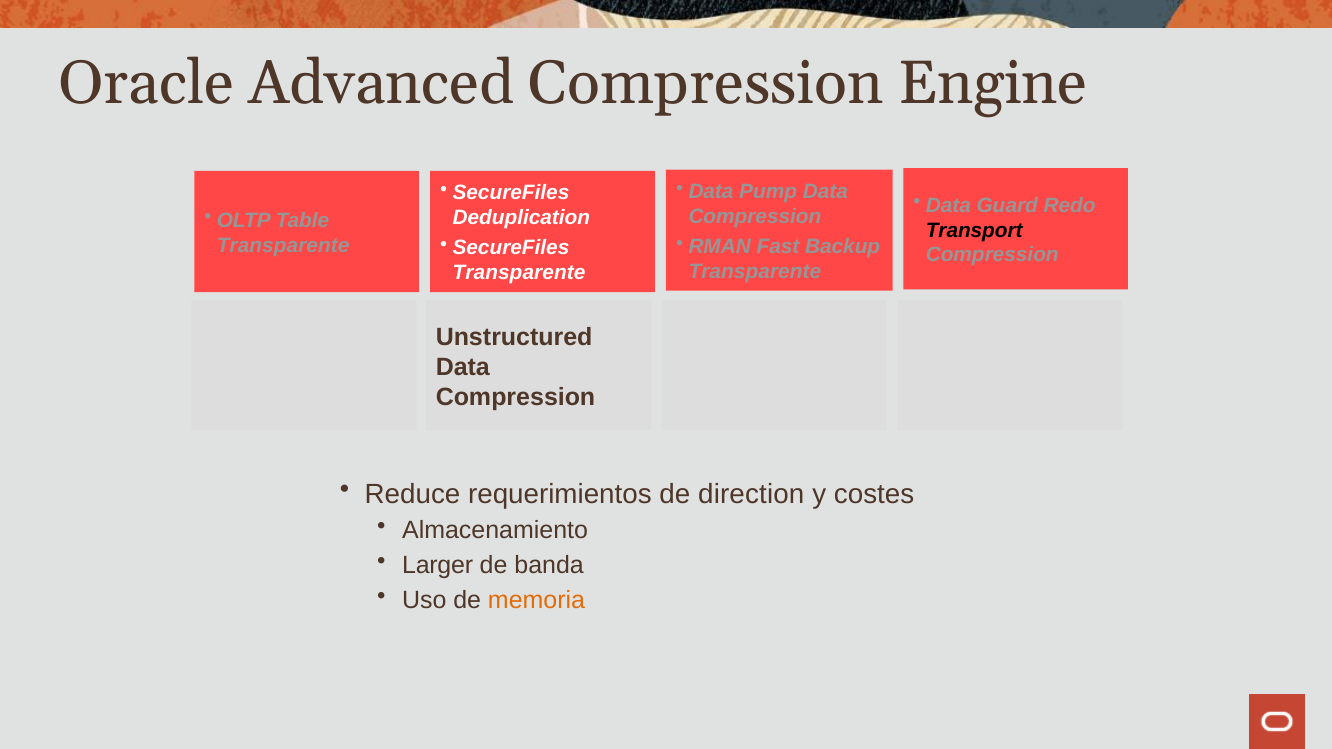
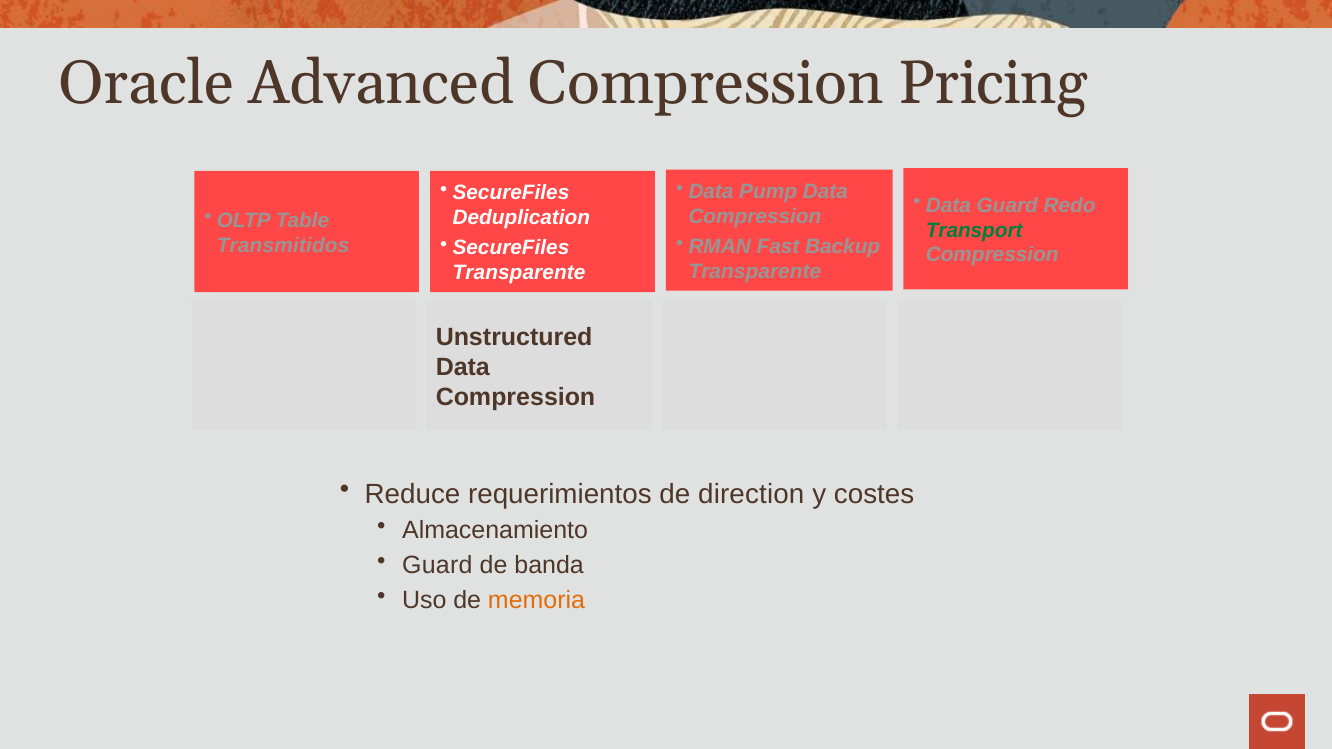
Engine: Engine -> Pricing
Transport colour: black -> green
Transparente at (283, 246): Transparente -> Transmitidos
Larger at (438, 566): Larger -> Guard
